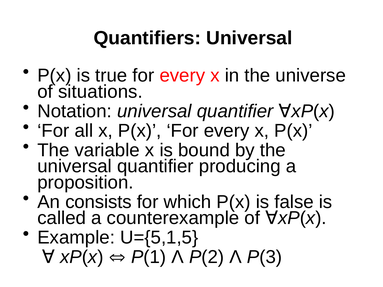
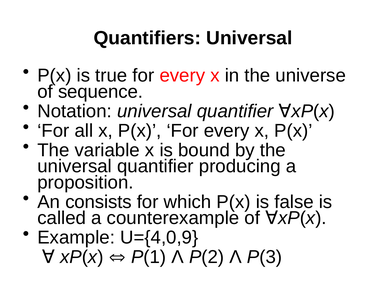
situations: situations -> sequence
U={5,1,5: U={5,1,5 -> U={4,0,9
